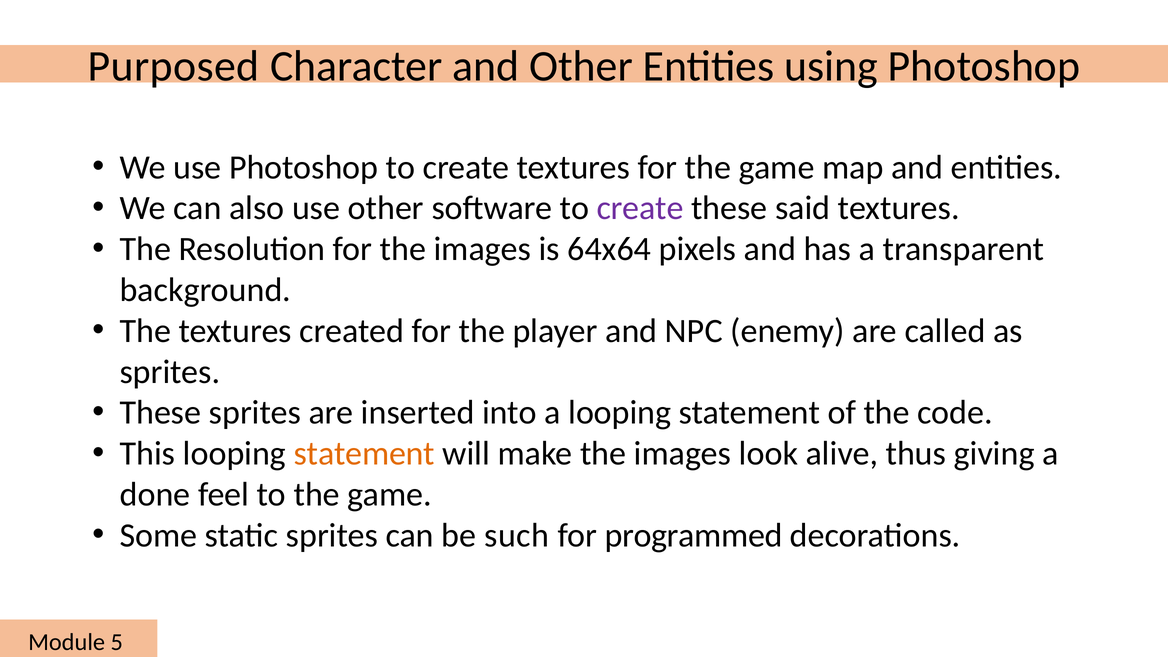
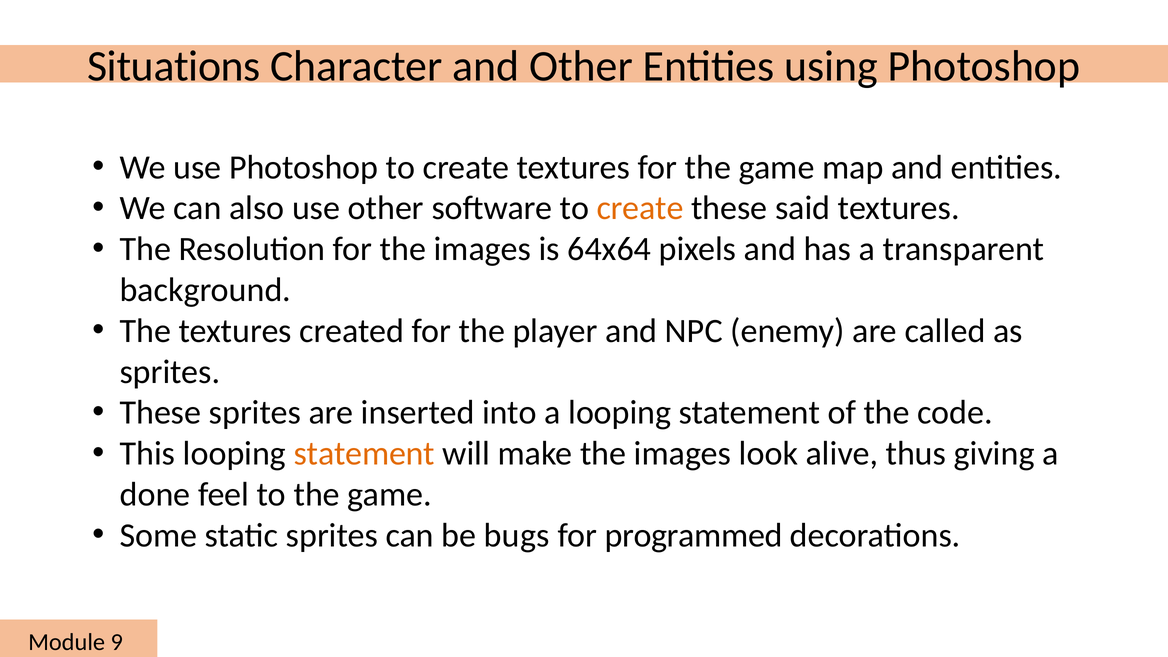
Purposed: Purposed -> Situations
create at (640, 208) colour: purple -> orange
such: such -> bugs
5: 5 -> 9
